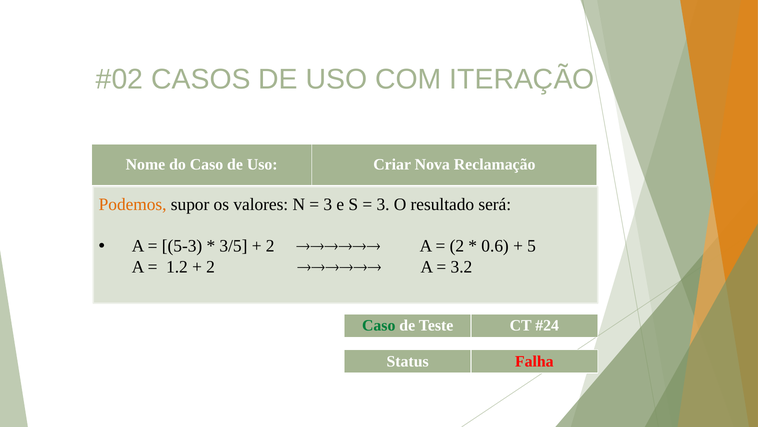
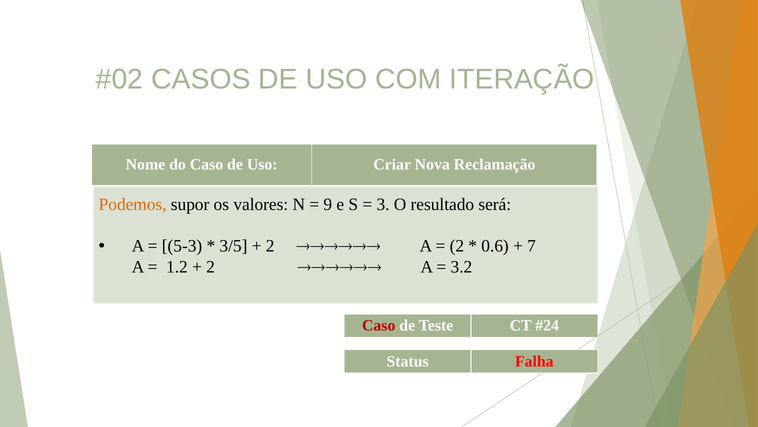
3 at (328, 204): 3 -> 9
5: 5 -> 7
Caso at (379, 325) colour: green -> red
